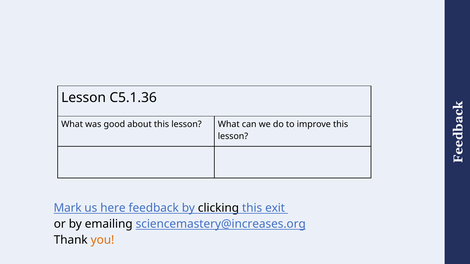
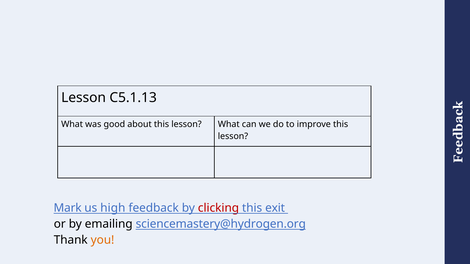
C5.1.36: C5.1.36 -> C5.1.13
here: here -> high
clicking colour: black -> red
sciencemastery@increases.org: sciencemastery@increases.org -> sciencemastery@hydrogen.org
